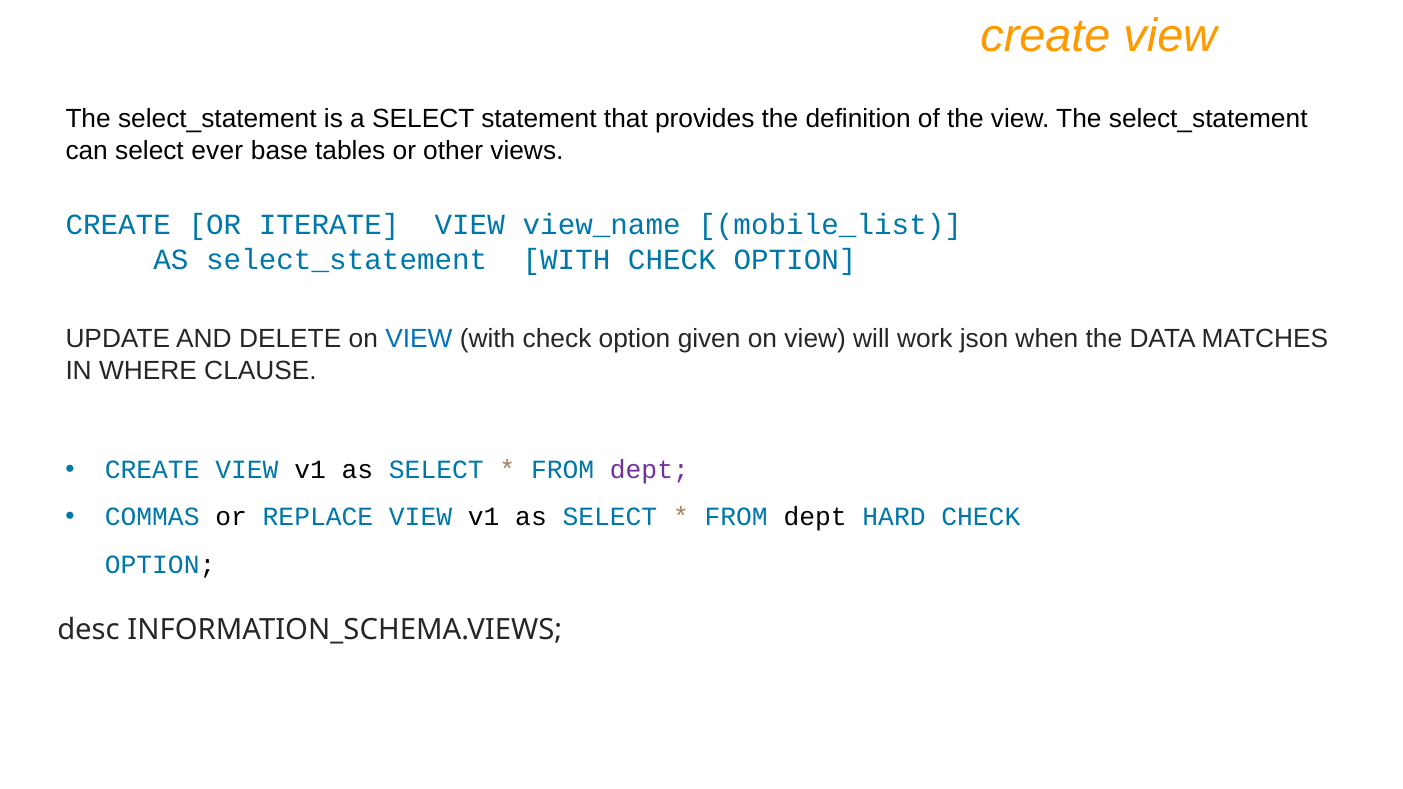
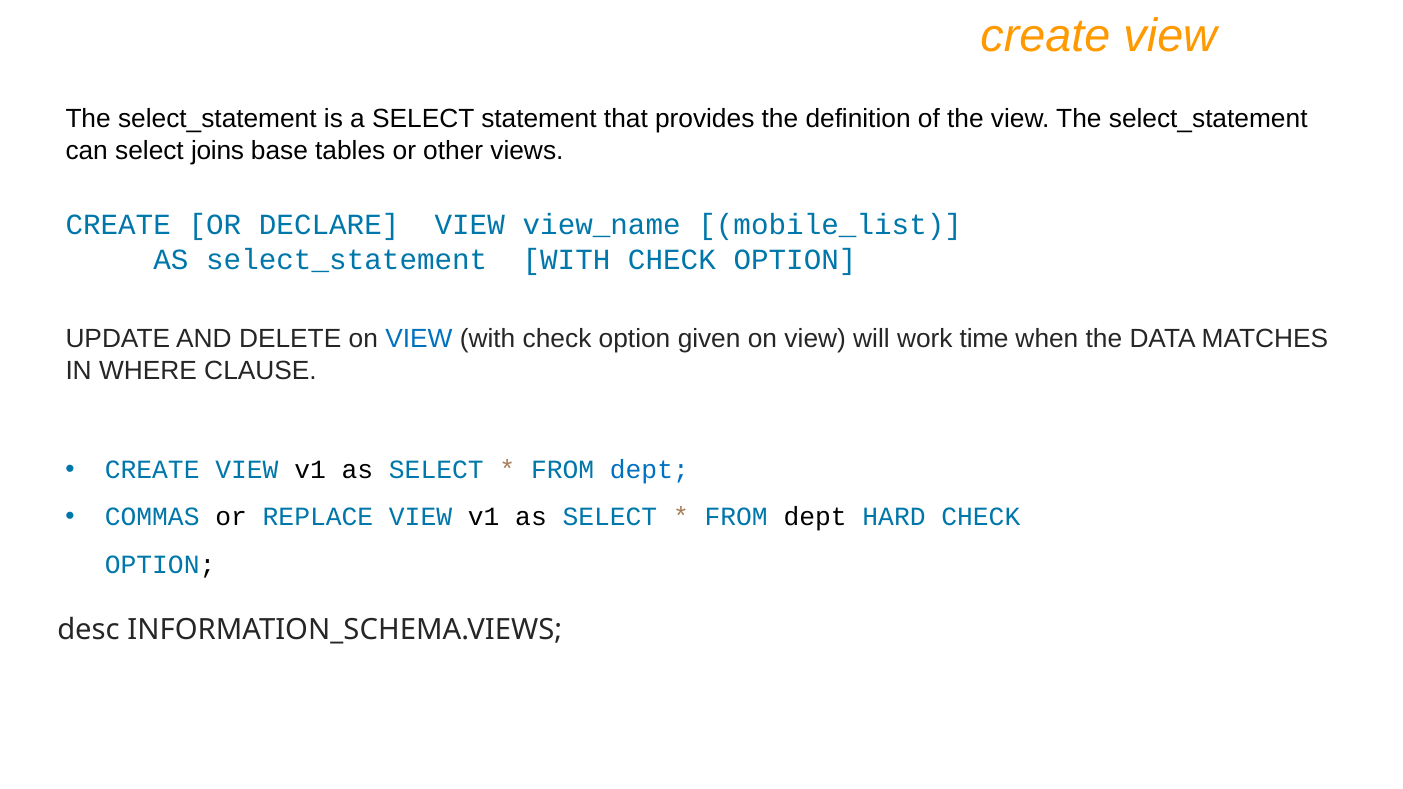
ever: ever -> joins
ITERATE: ITERATE -> DECLARE
json: json -> time
dept at (649, 470) colour: purple -> blue
